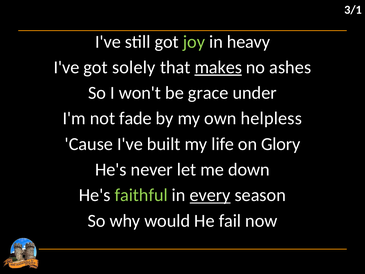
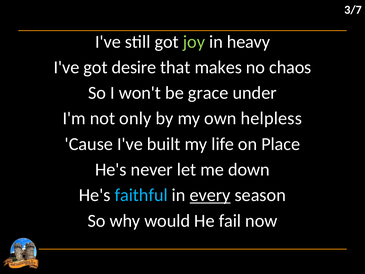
3/1: 3/1 -> 3/7
solely: solely -> desire
makes underline: present -> none
ashes: ashes -> chaos
fade: fade -> only
Glory: Glory -> Place
faithful colour: light green -> light blue
